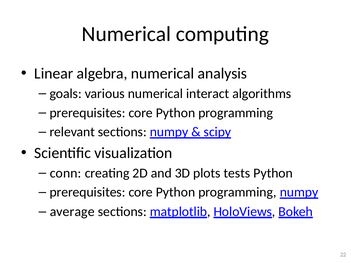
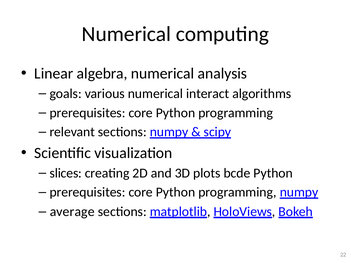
conn: conn -> slices
tests: tests -> bcde
